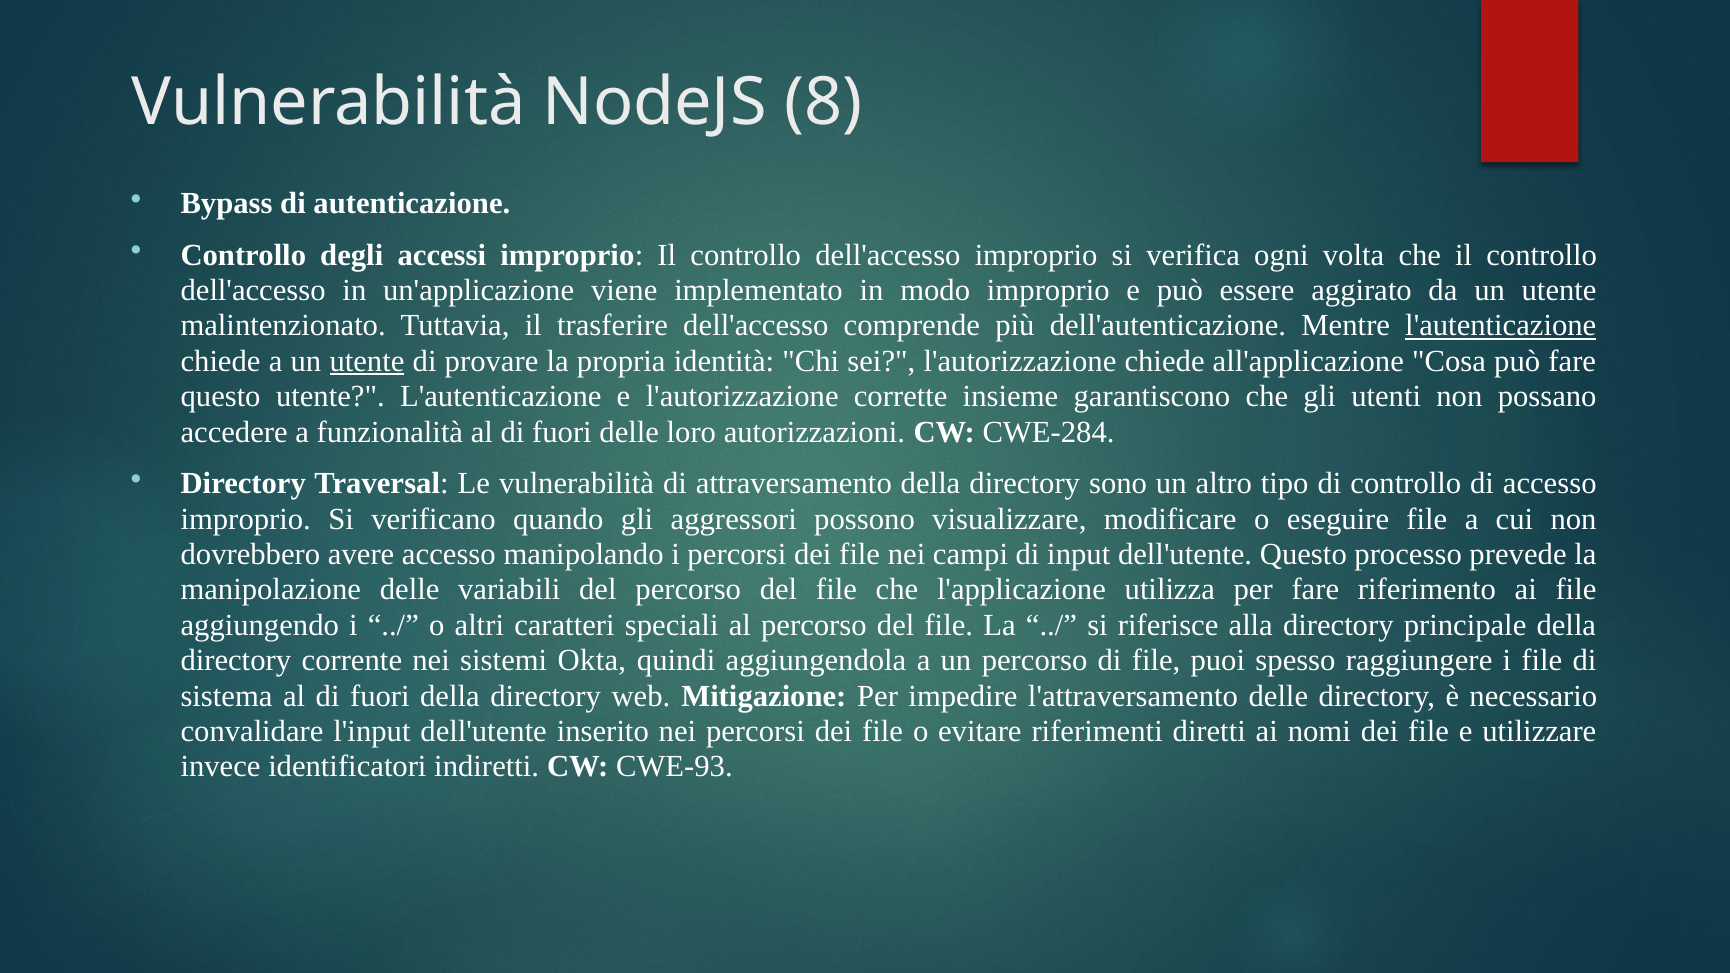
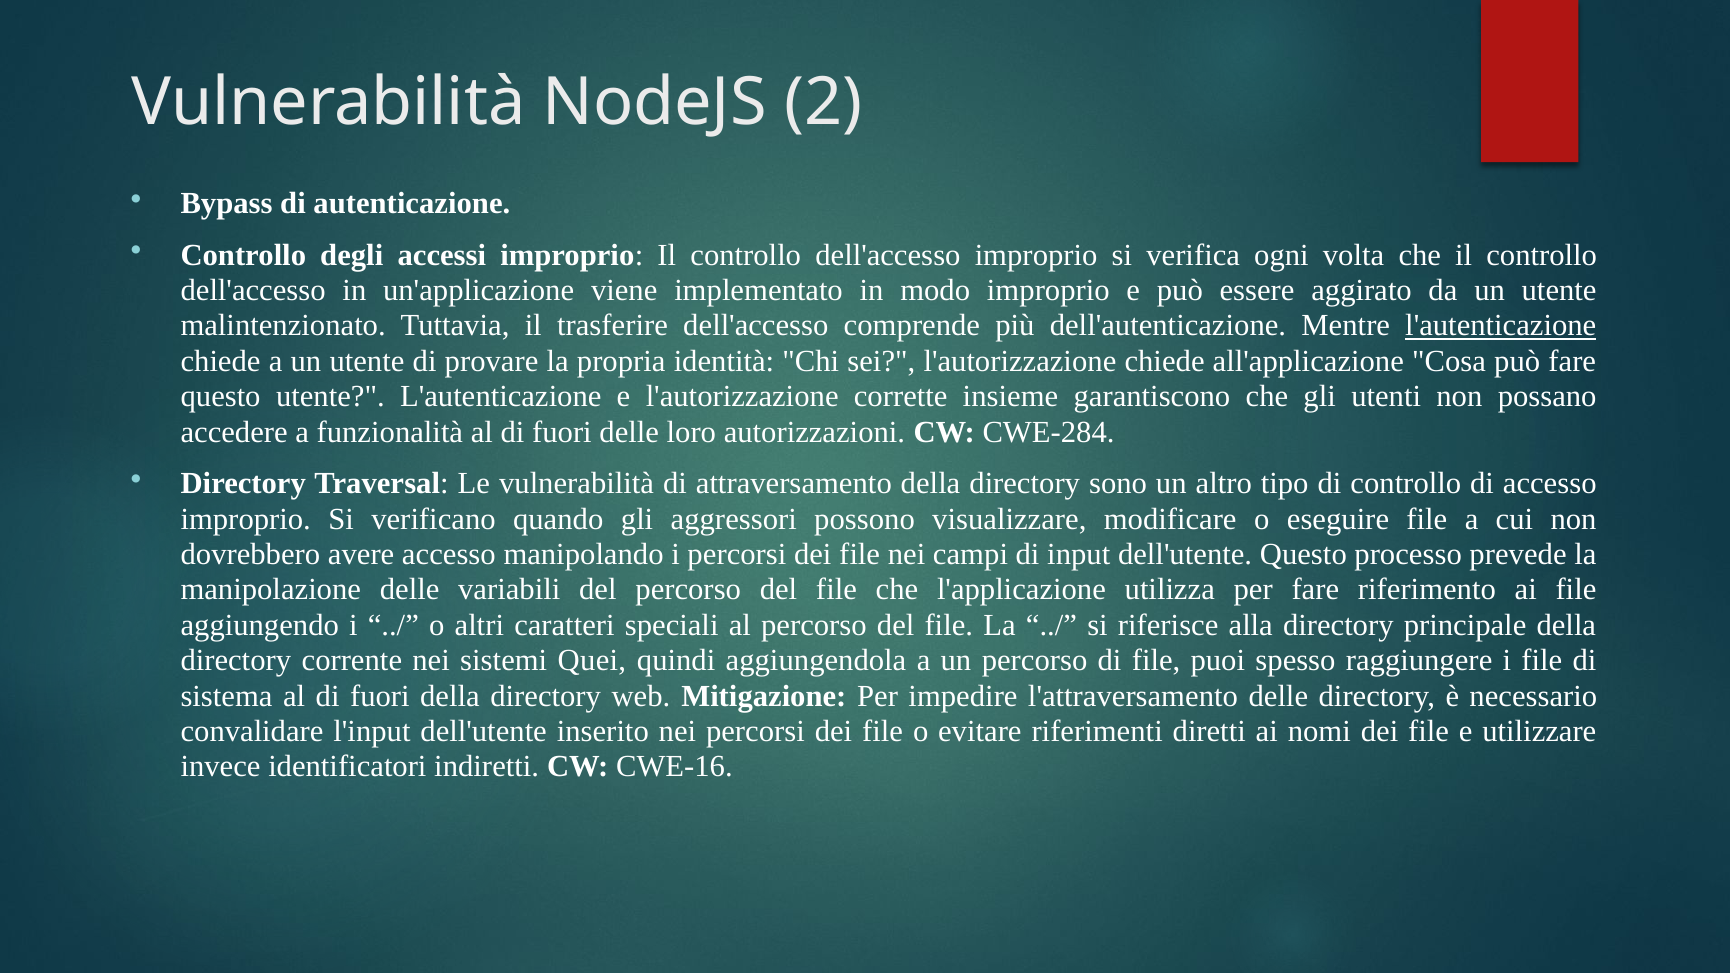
8: 8 -> 2
utente at (367, 361) underline: present -> none
Okta: Okta -> Quei
CWE-93: CWE-93 -> CWE-16
